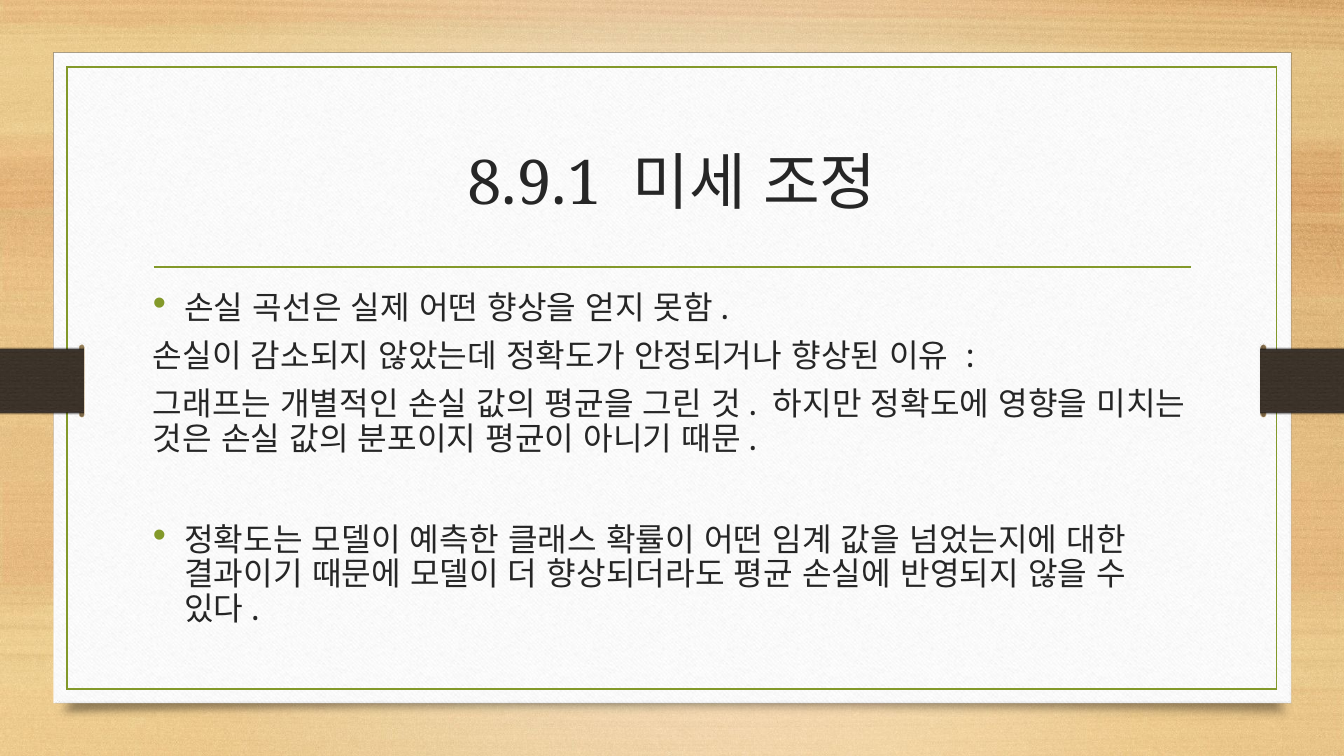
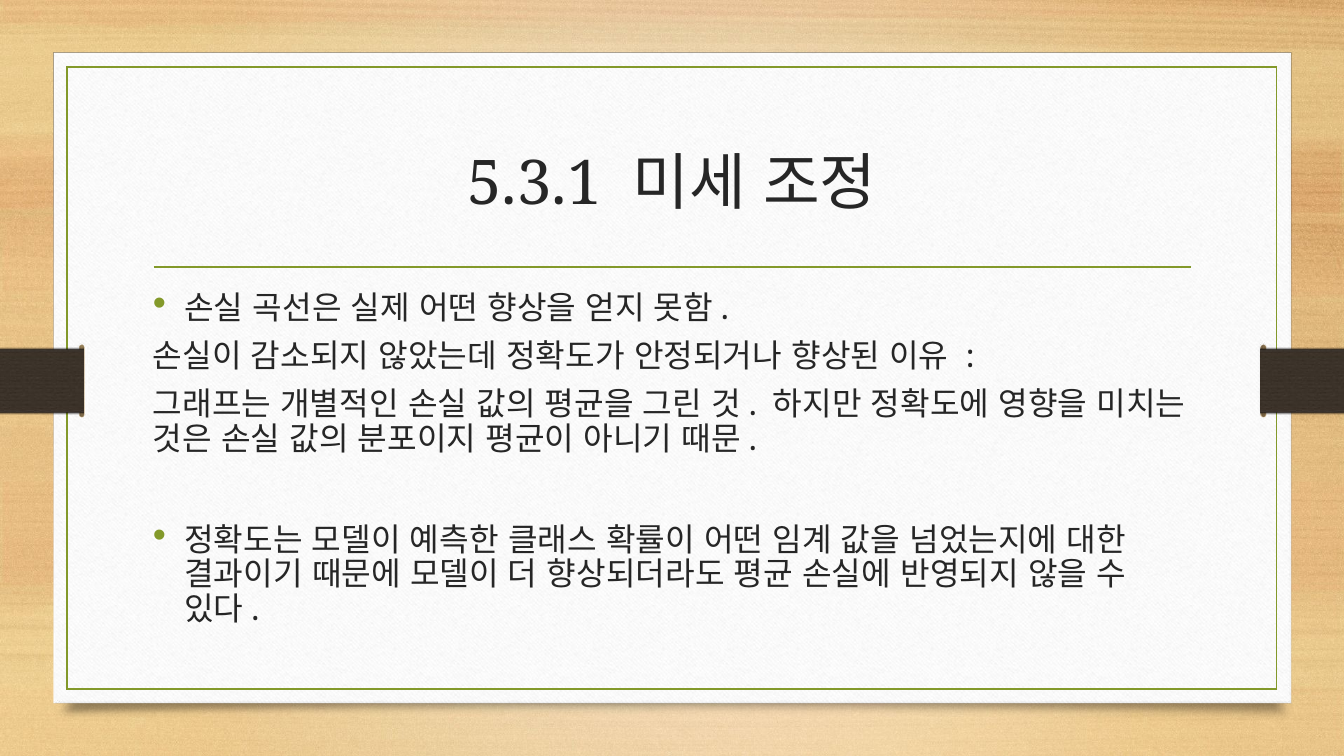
8.9.1: 8.9.1 -> 5.3.1
